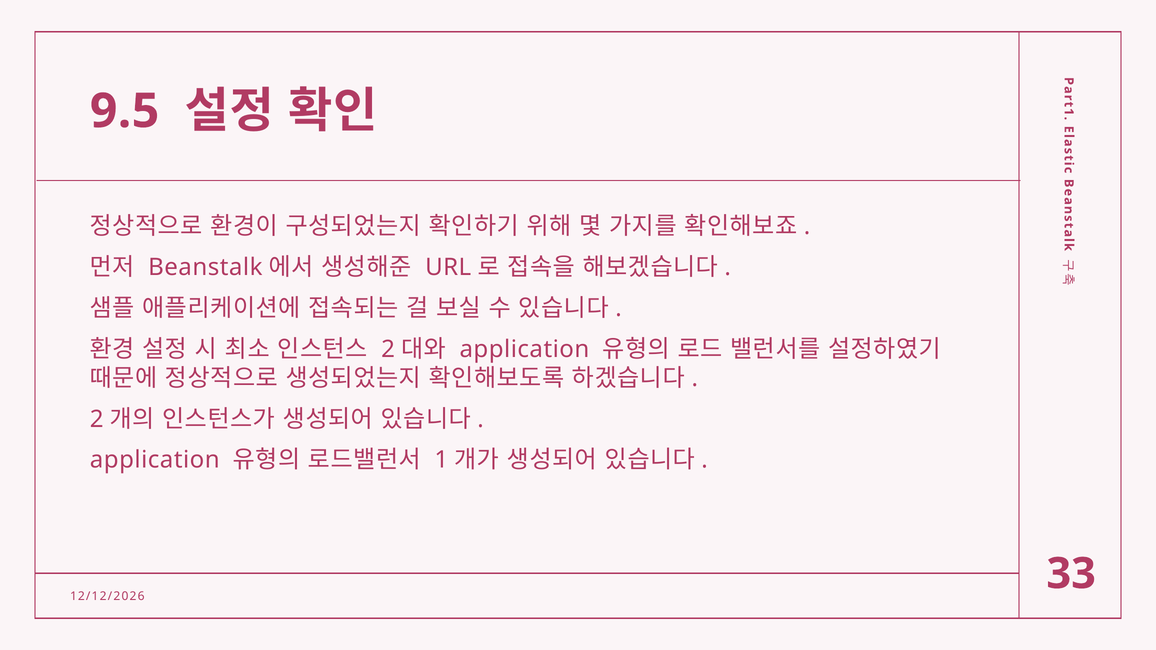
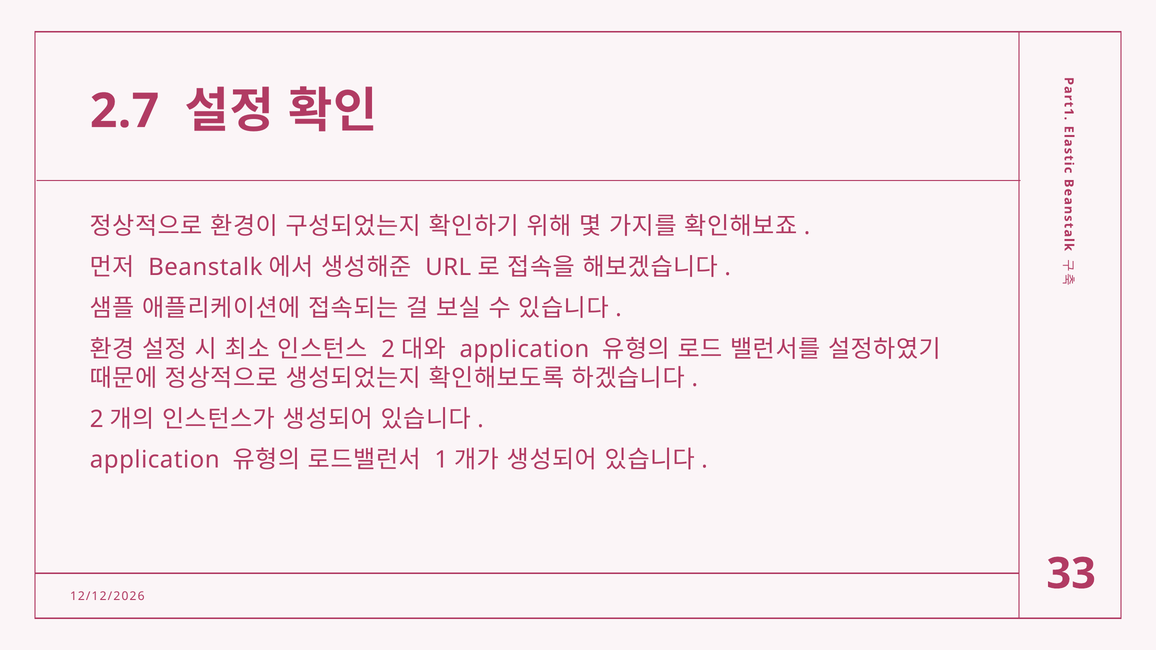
9.5: 9.5 -> 2.7
